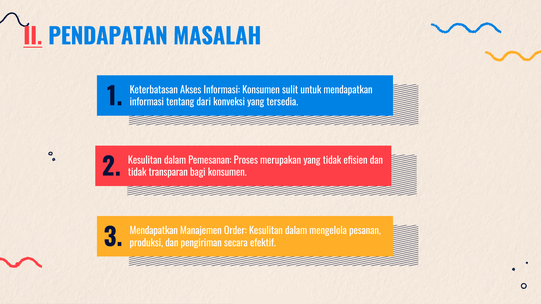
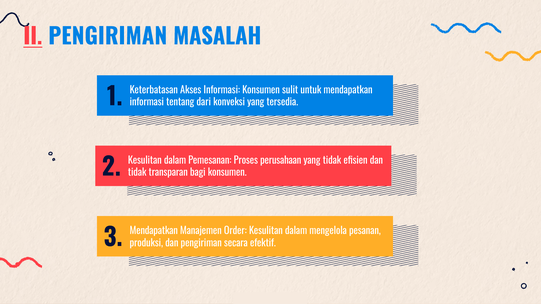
II PENDAPATAN: PENDAPATAN -> PENGIRIMAN
merupakan: merupakan -> perusahaan
